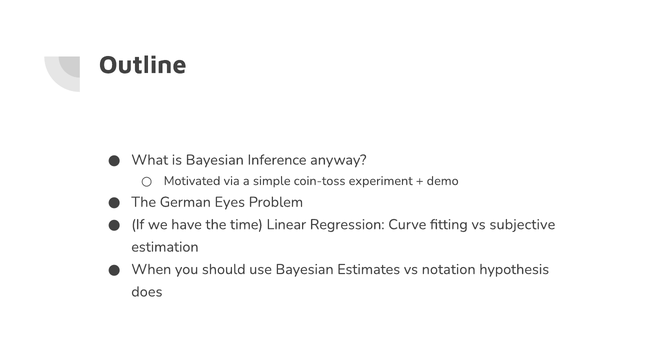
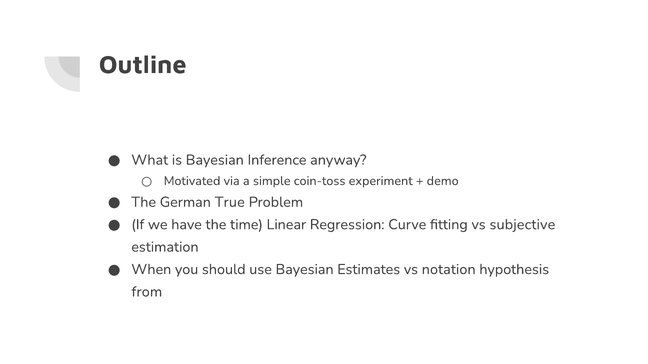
Eyes: Eyes -> True
does: does -> from
